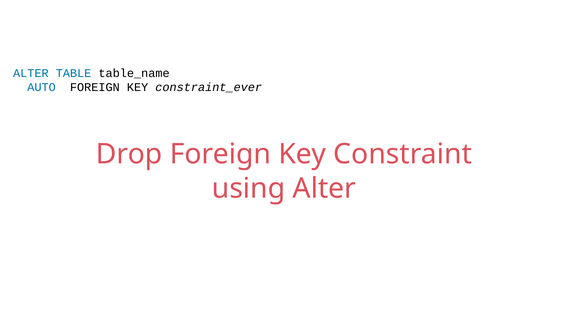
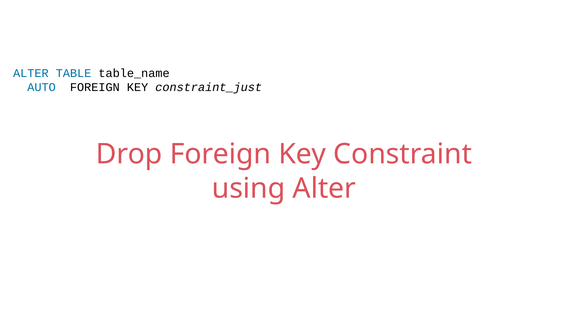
constraint_ever: constraint_ever -> constraint_just
